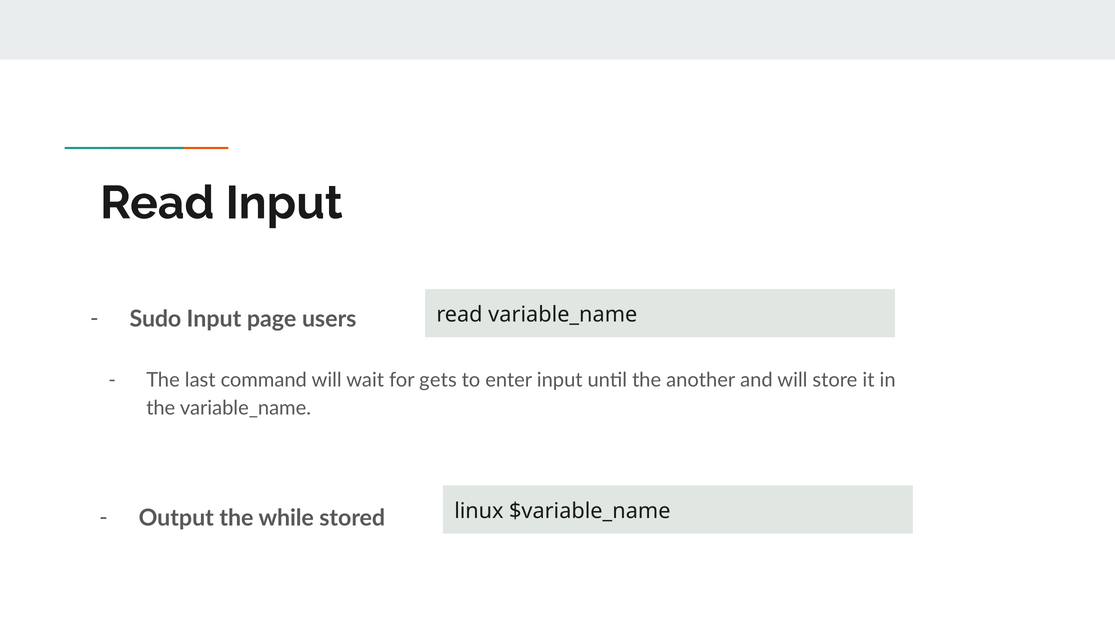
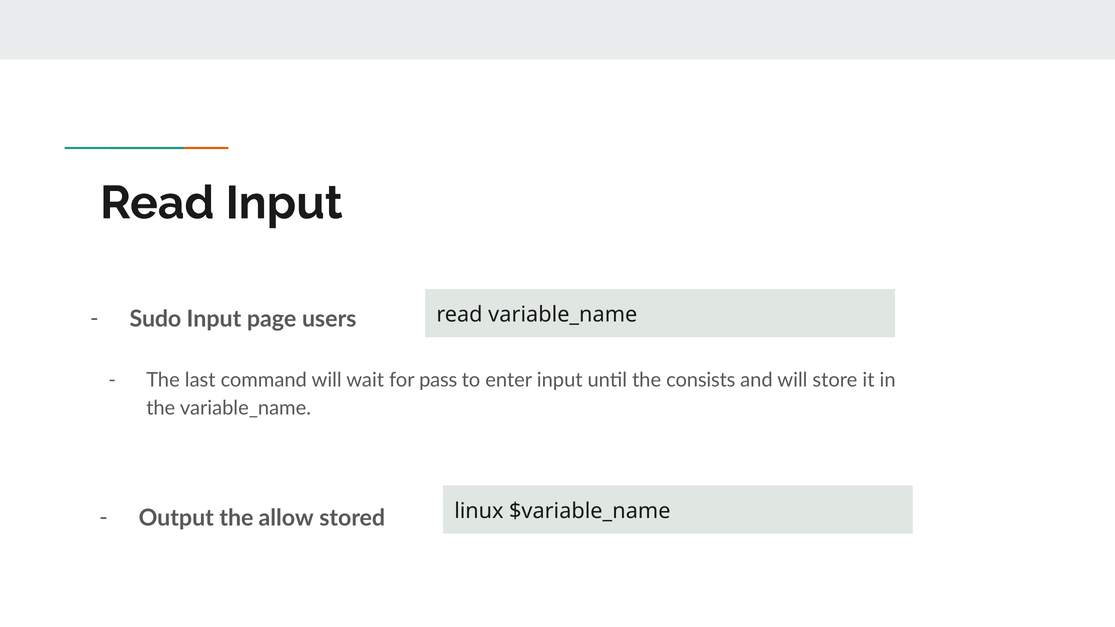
gets: gets -> pass
another: another -> consists
while: while -> allow
